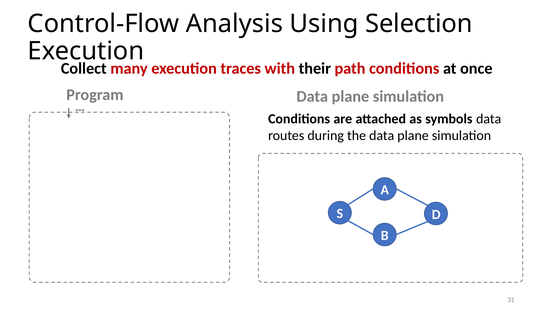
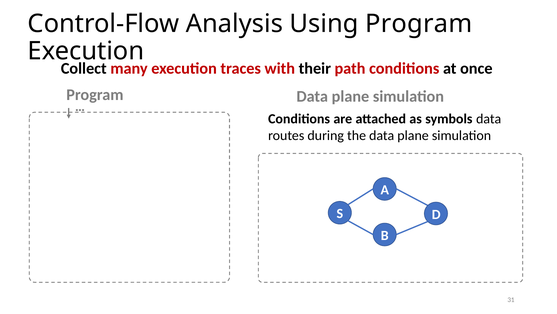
Using Selection: Selection -> Program
